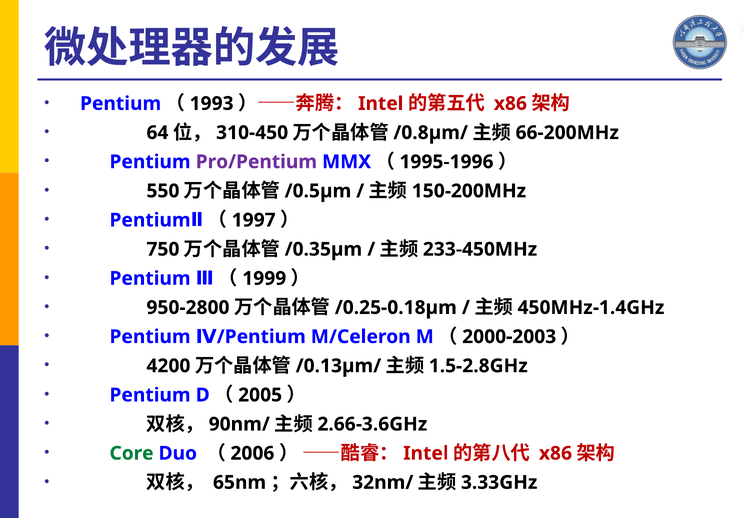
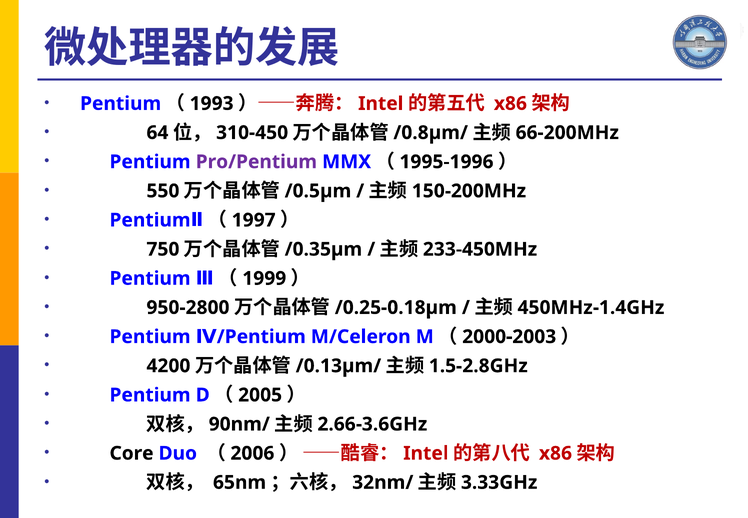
Core colour: green -> black
